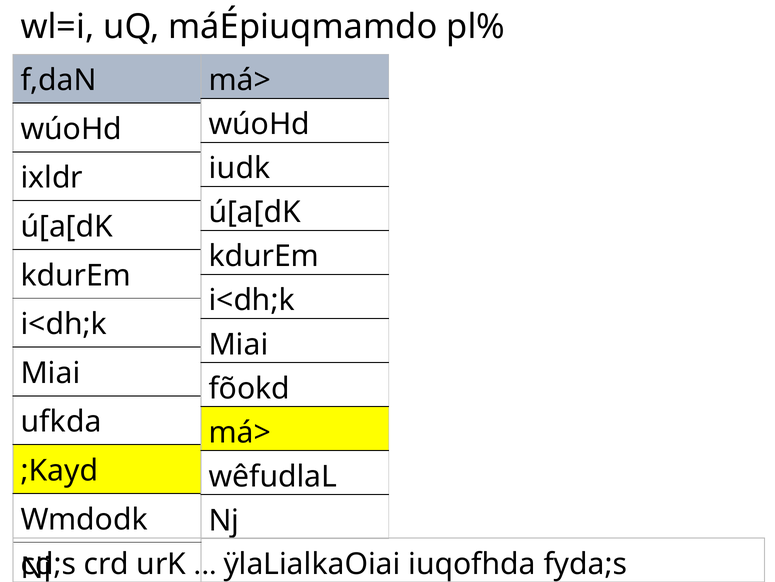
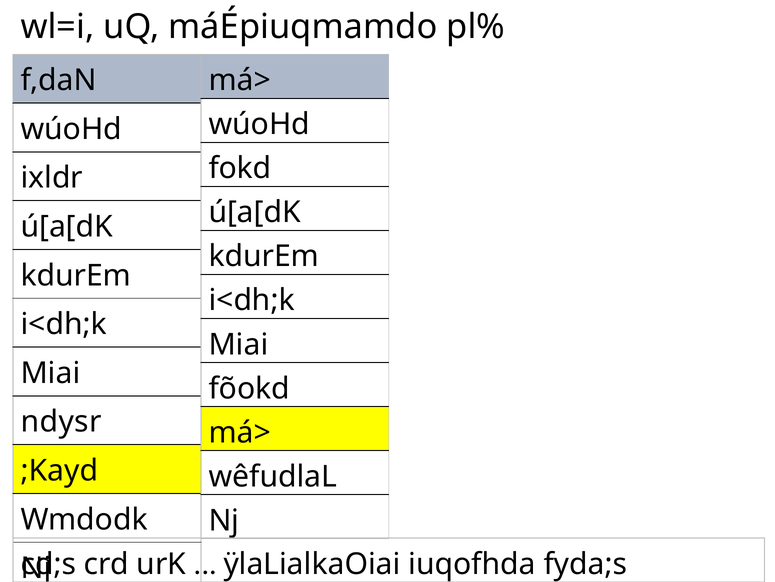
iudk: iudk -> fokd
ufkda: ufkda -> ndysr
